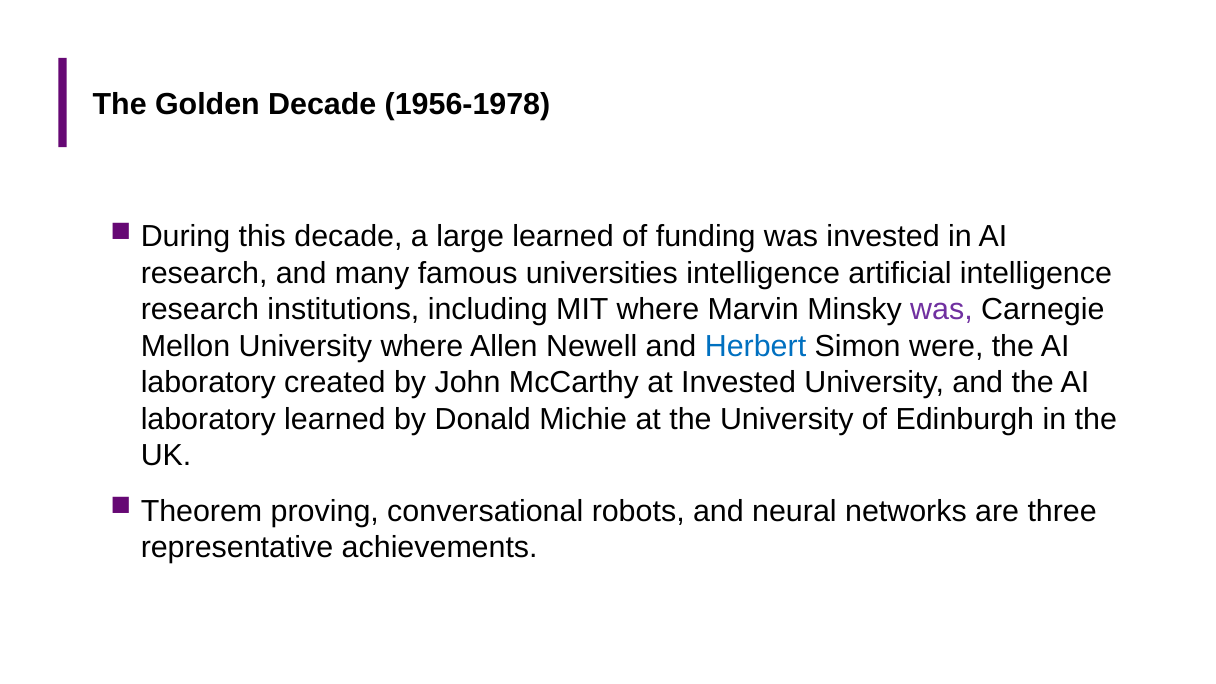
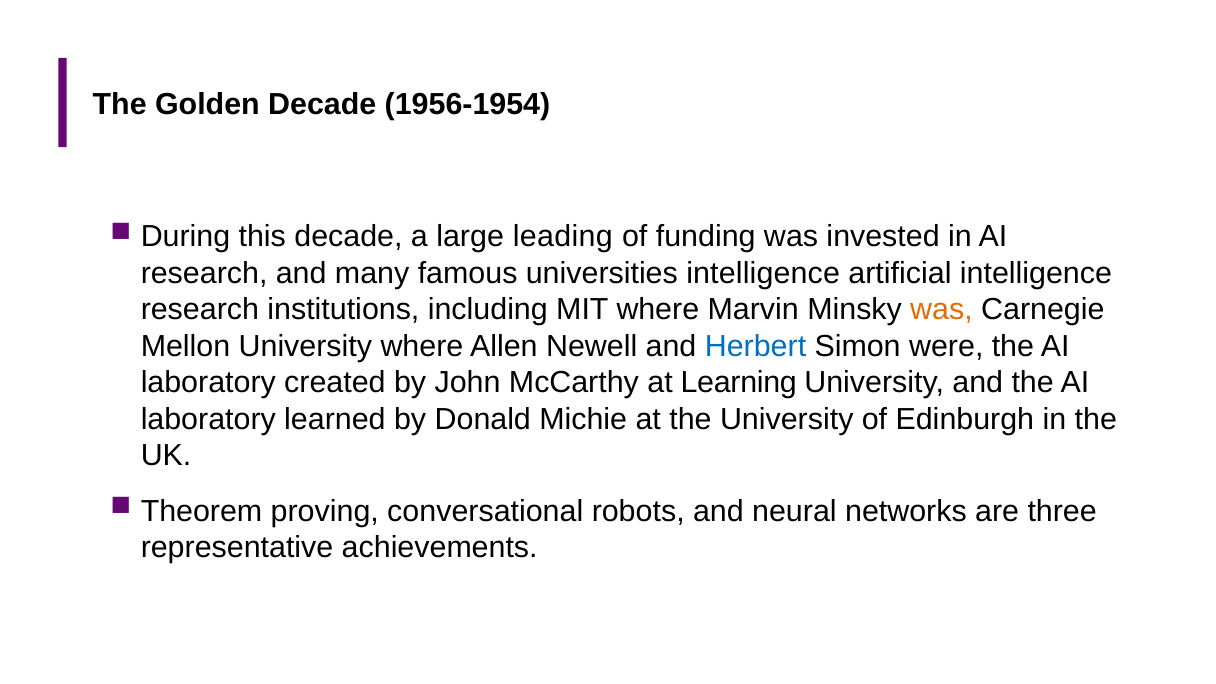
1956-1978: 1956-1978 -> 1956-1954
large learned: learned -> leading
was at (941, 310) colour: purple -> orange
at Invested: Invested -> Learning
